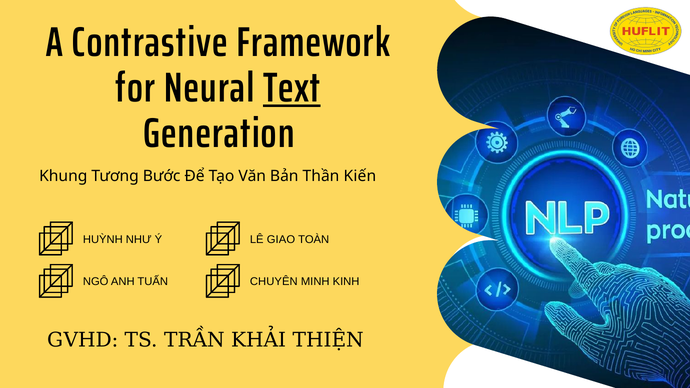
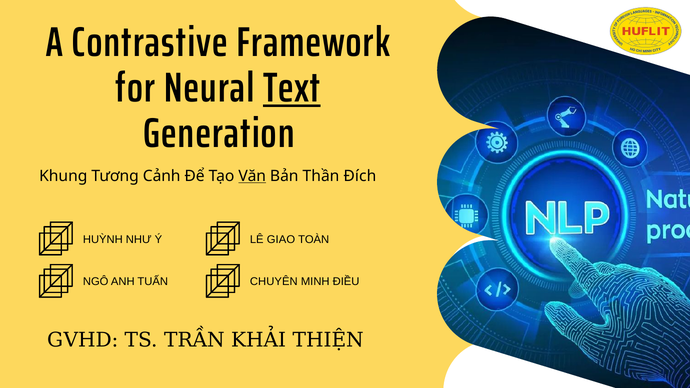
Bước: Bước -> Cảnh
Văn underline: none -> present
Kiến: Kiến -> Đích
KINH: KINH -> ĐIỀU
